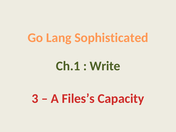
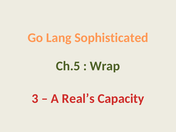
Ch.1: Ch.1 -> Ch.5
Write: Write -> Wrap
Files’s: Files’s -> Real’s
